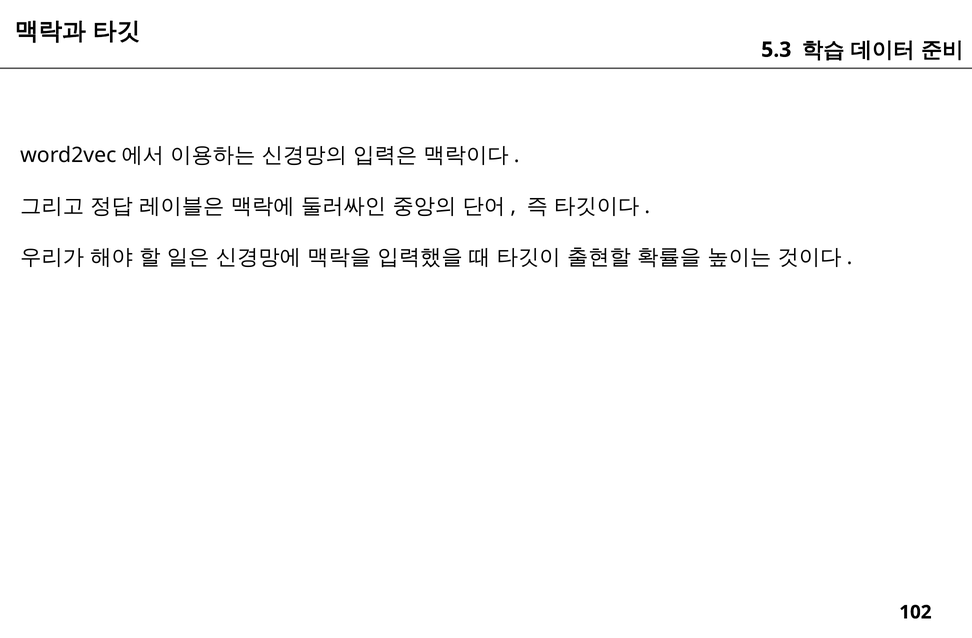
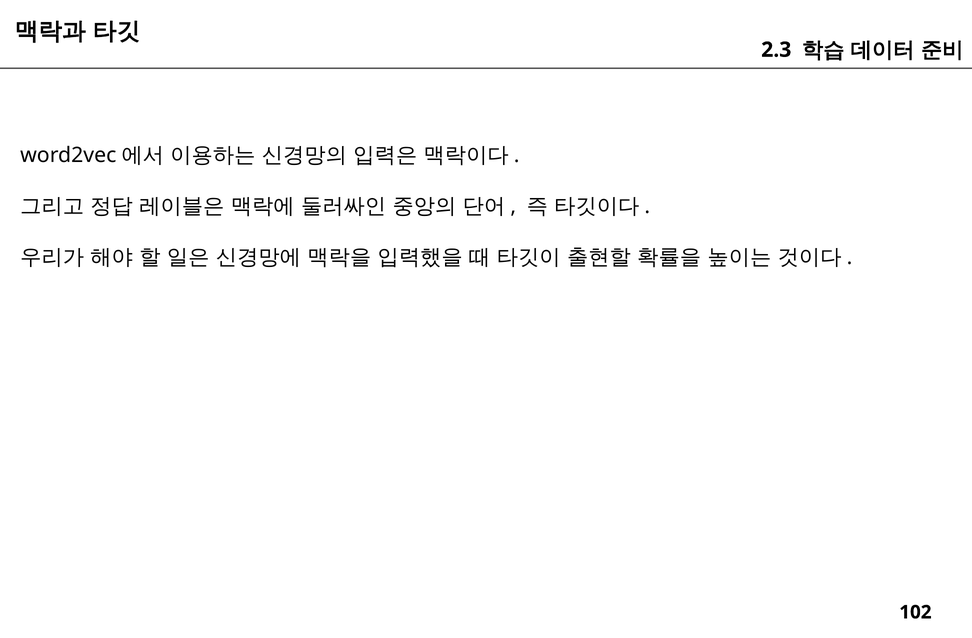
5.3: 5.3 -> 2.3
